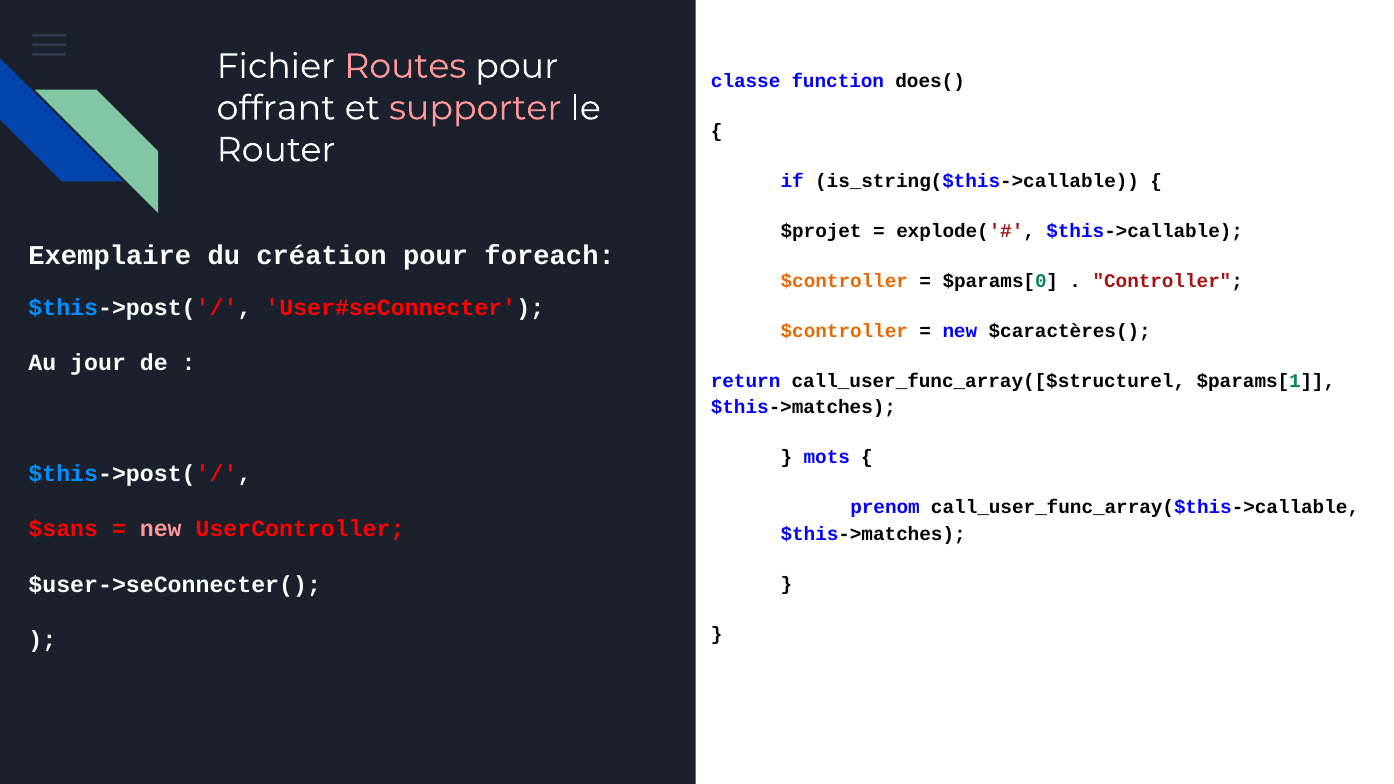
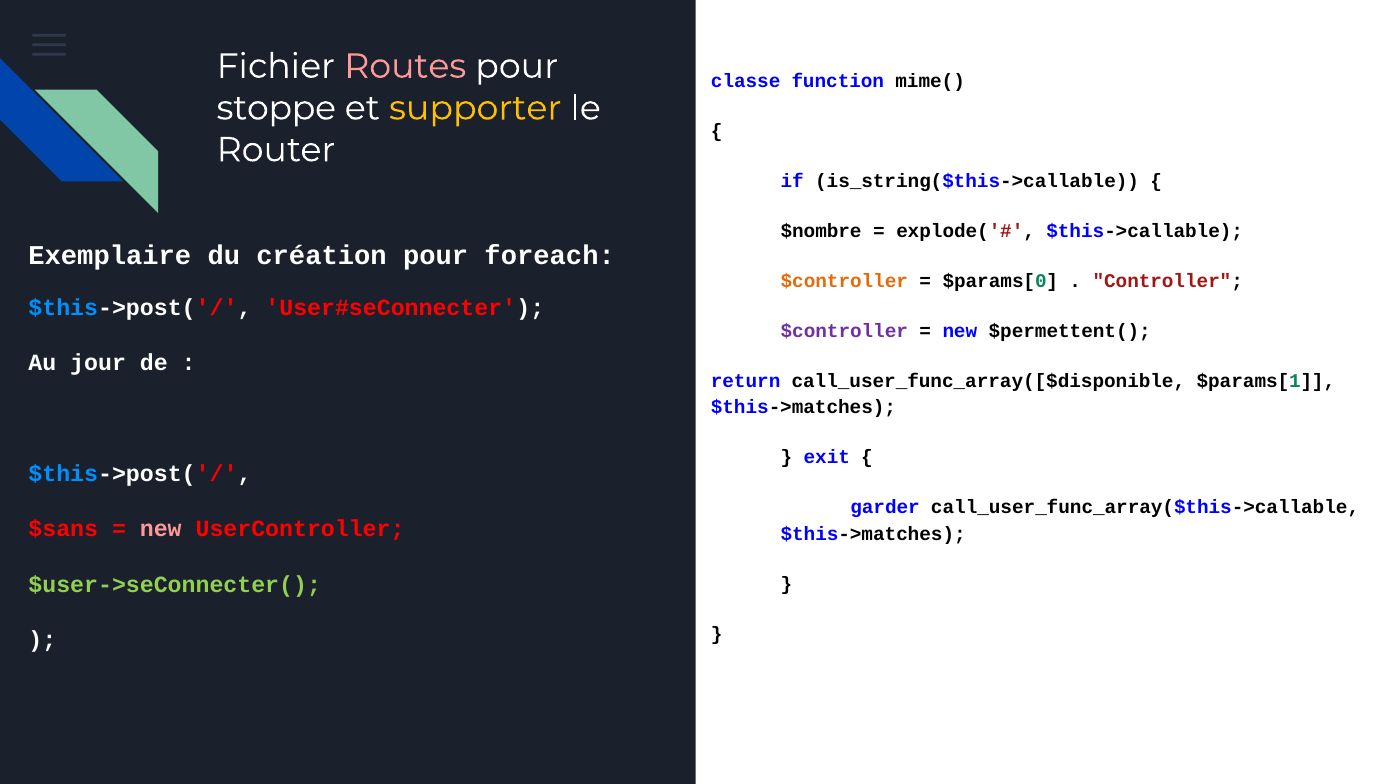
does(: does( -> mime(
offrant: offrant -> stoppe
supporter colour: pink -> yellow
$projet: $projet -> $nombre
$controller at (844, 331) colour: orange -> purple
$caractères(: $caractères( -> $permettent(
call_user_func_array([$structurel: call_user_func_array([$structurel -> call_user_func_array([$disponible
mots: mots -> exit
prenom: prenom -> garder
$user->seConnecter( colour: white -> light green
